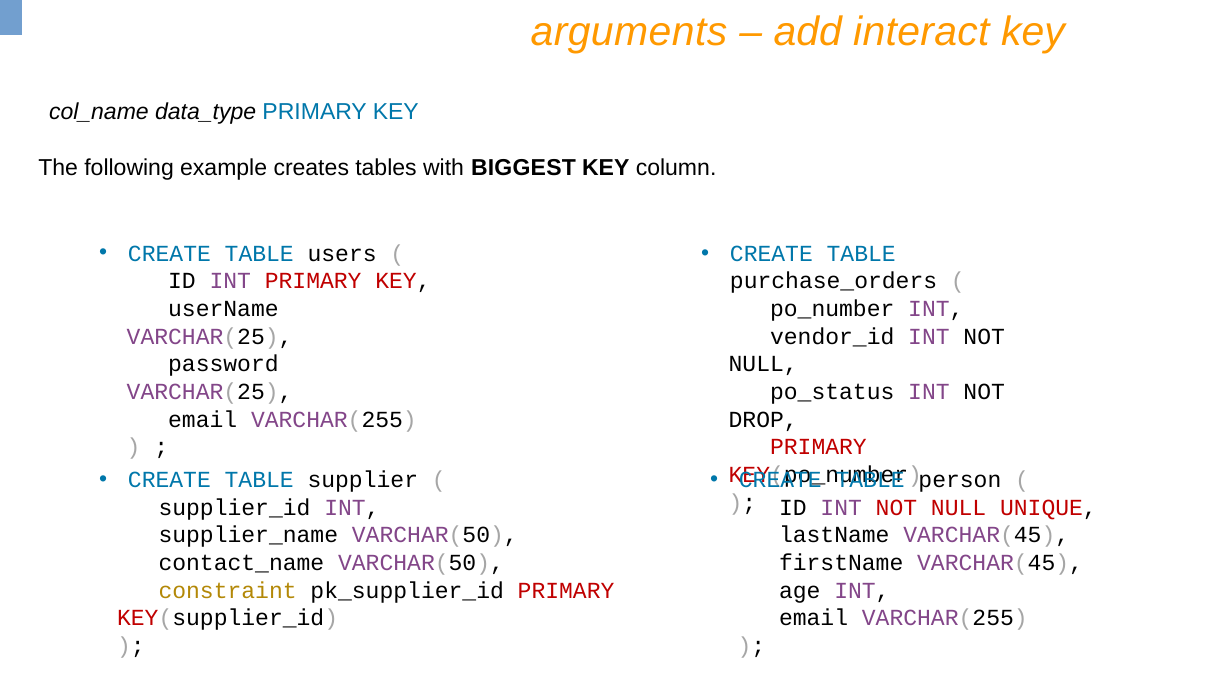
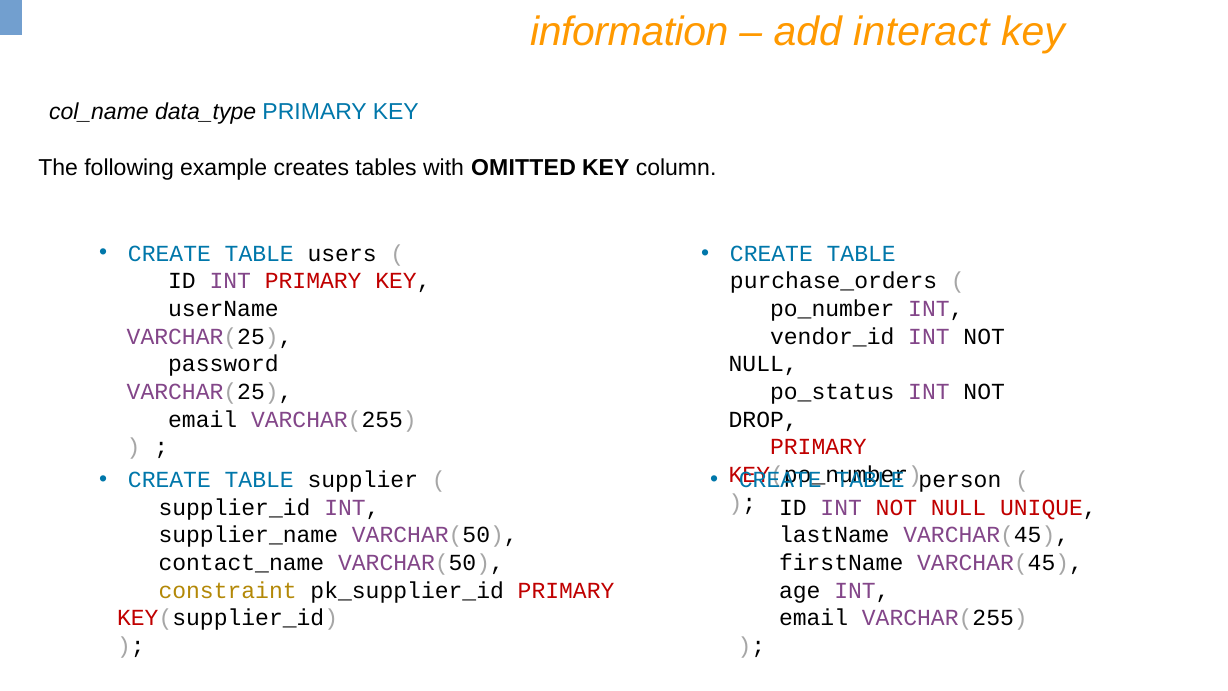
arguments: arguments -> information
BIGGEST: BIGGEST -> OMITTED
